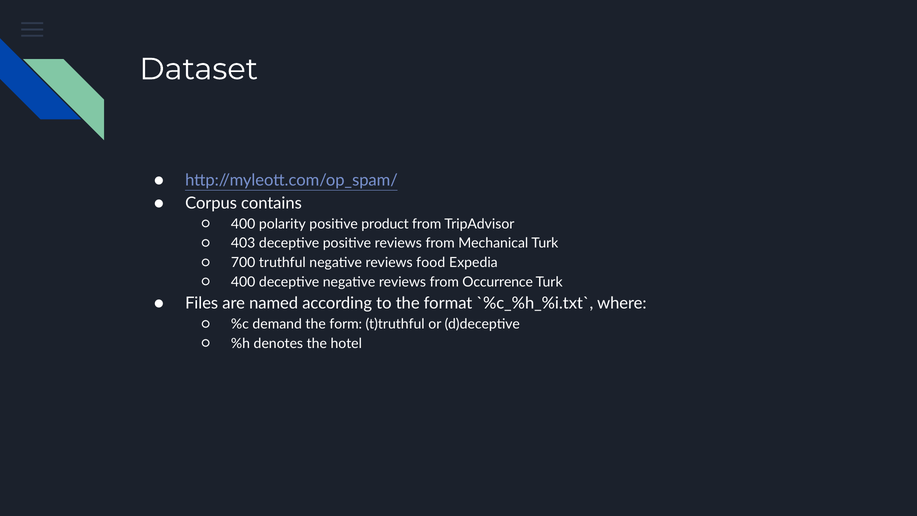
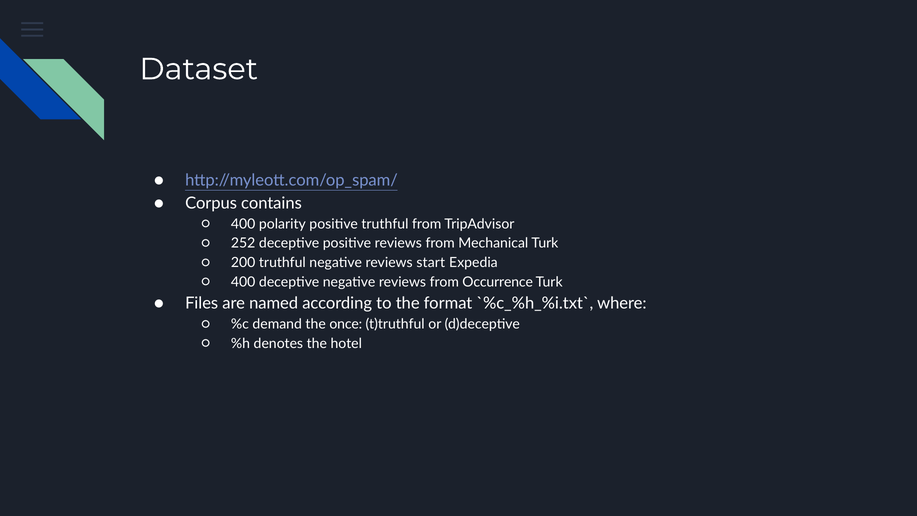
positive product: product -> truthful
403: 403 -> 252
700: 700 -> 200
food: food -> start
form: form -> once
